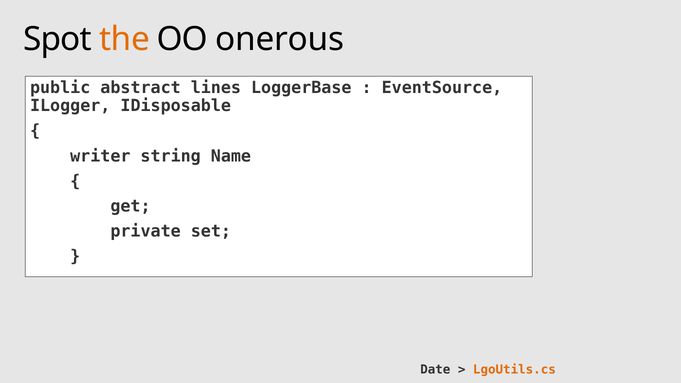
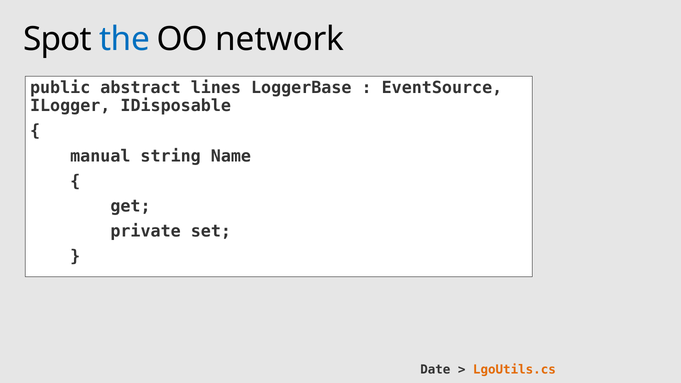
the colour: orange -> blue
onerous: onerous -> network
writer: writer -> manual
